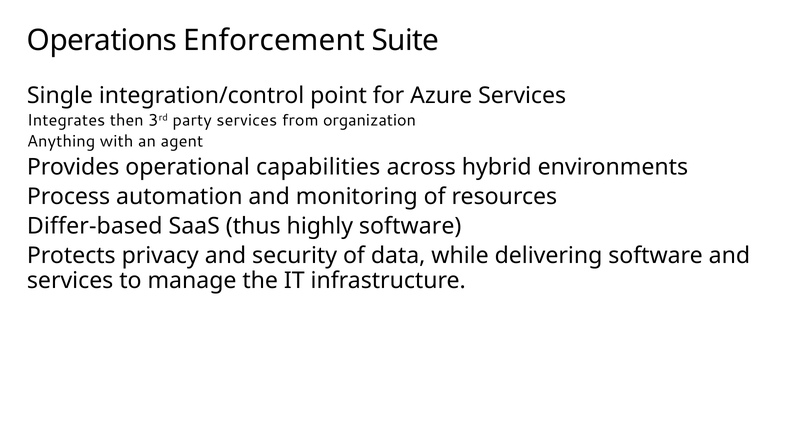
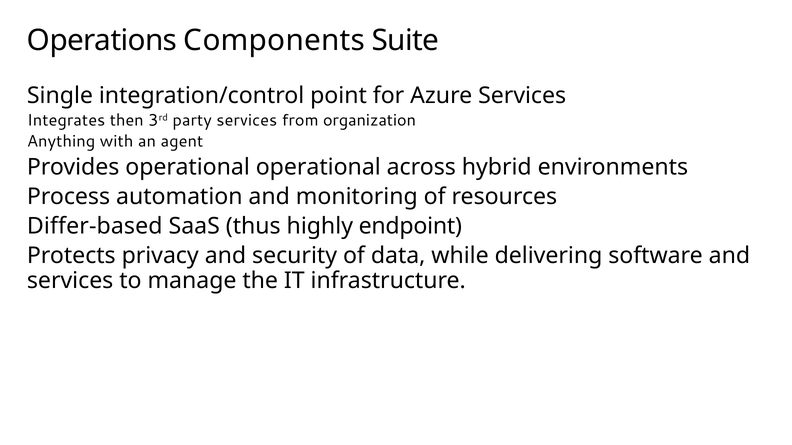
Enforcement: Enforcement -> Components
operational capabilities: capabilities -> operational
highly software: software -> endpoint
